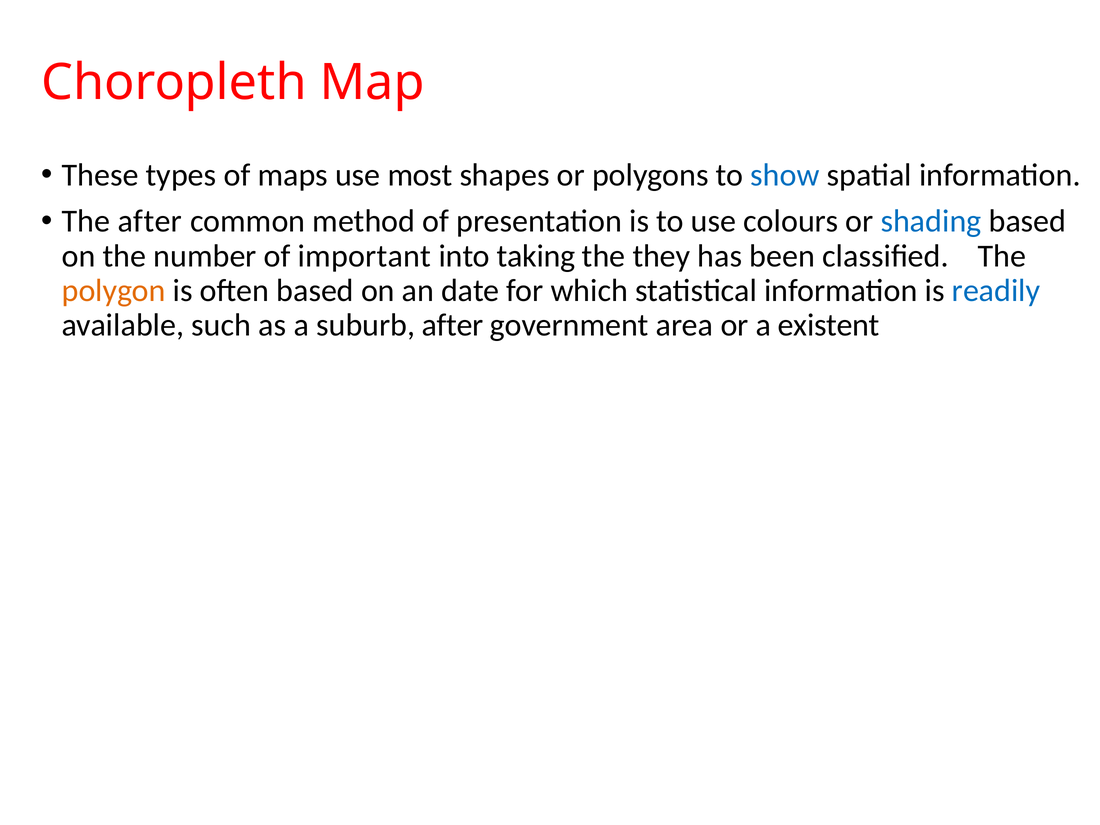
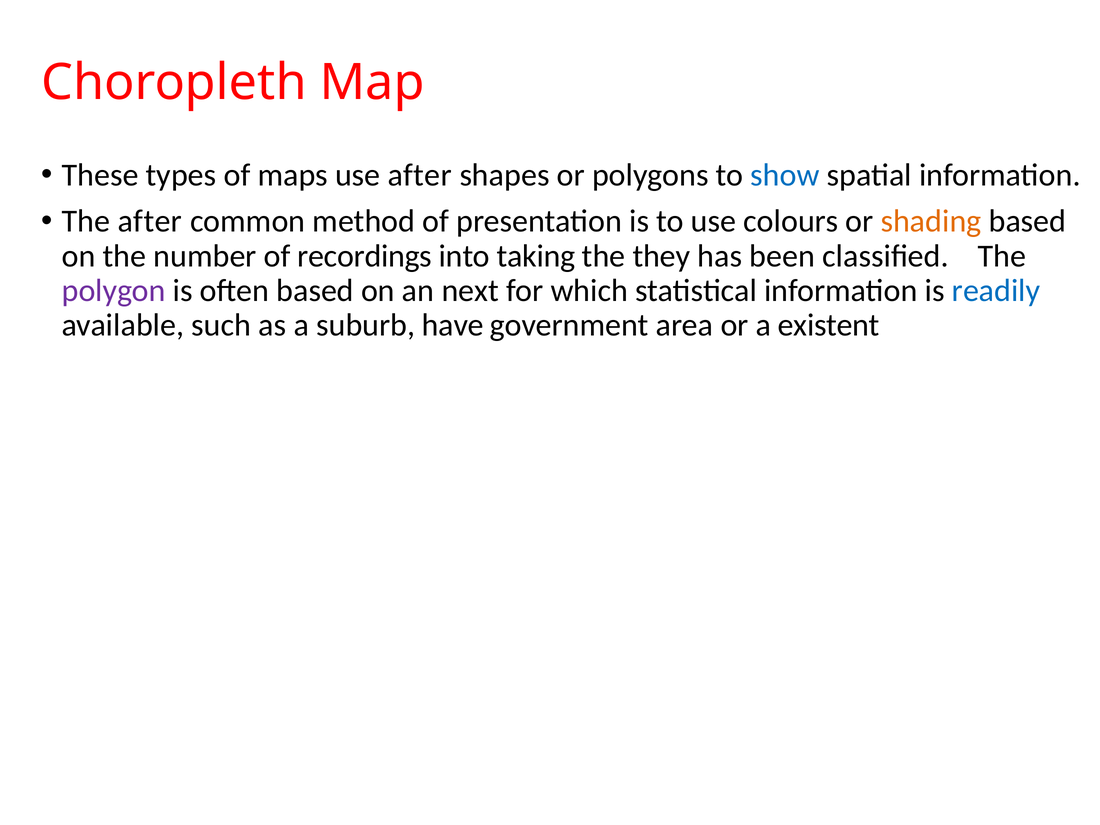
use most: most -> after
shading colour: blue -> orange
important: important -> recordings
polygon colour: orange -> purple
date: date -> next
suburb after: after -> have
